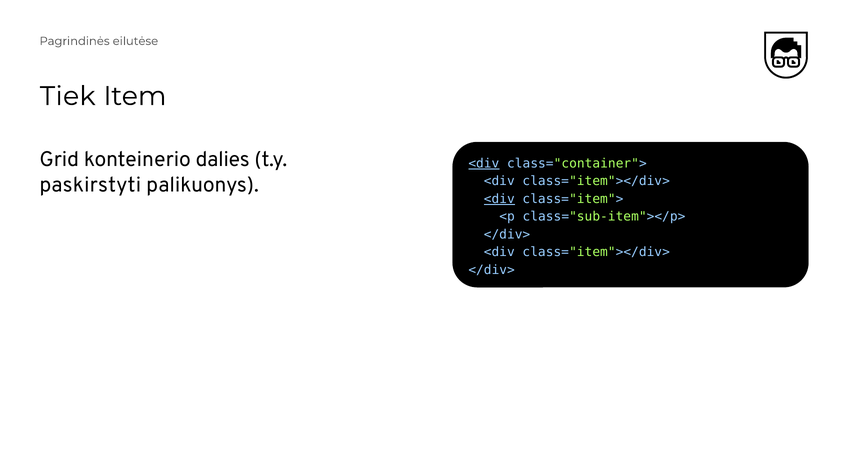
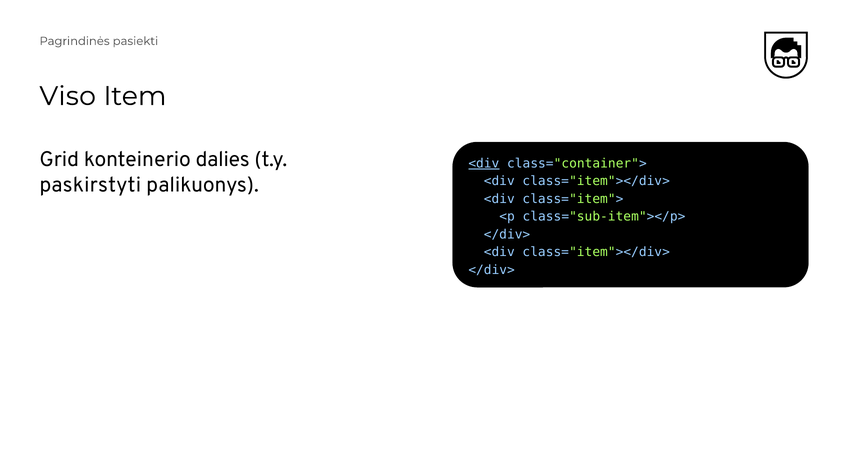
eilutėse: eilutėse -> pasiekti
Tiek: Tiek -> Viso
<div at (499, 199) underline: present -> none
